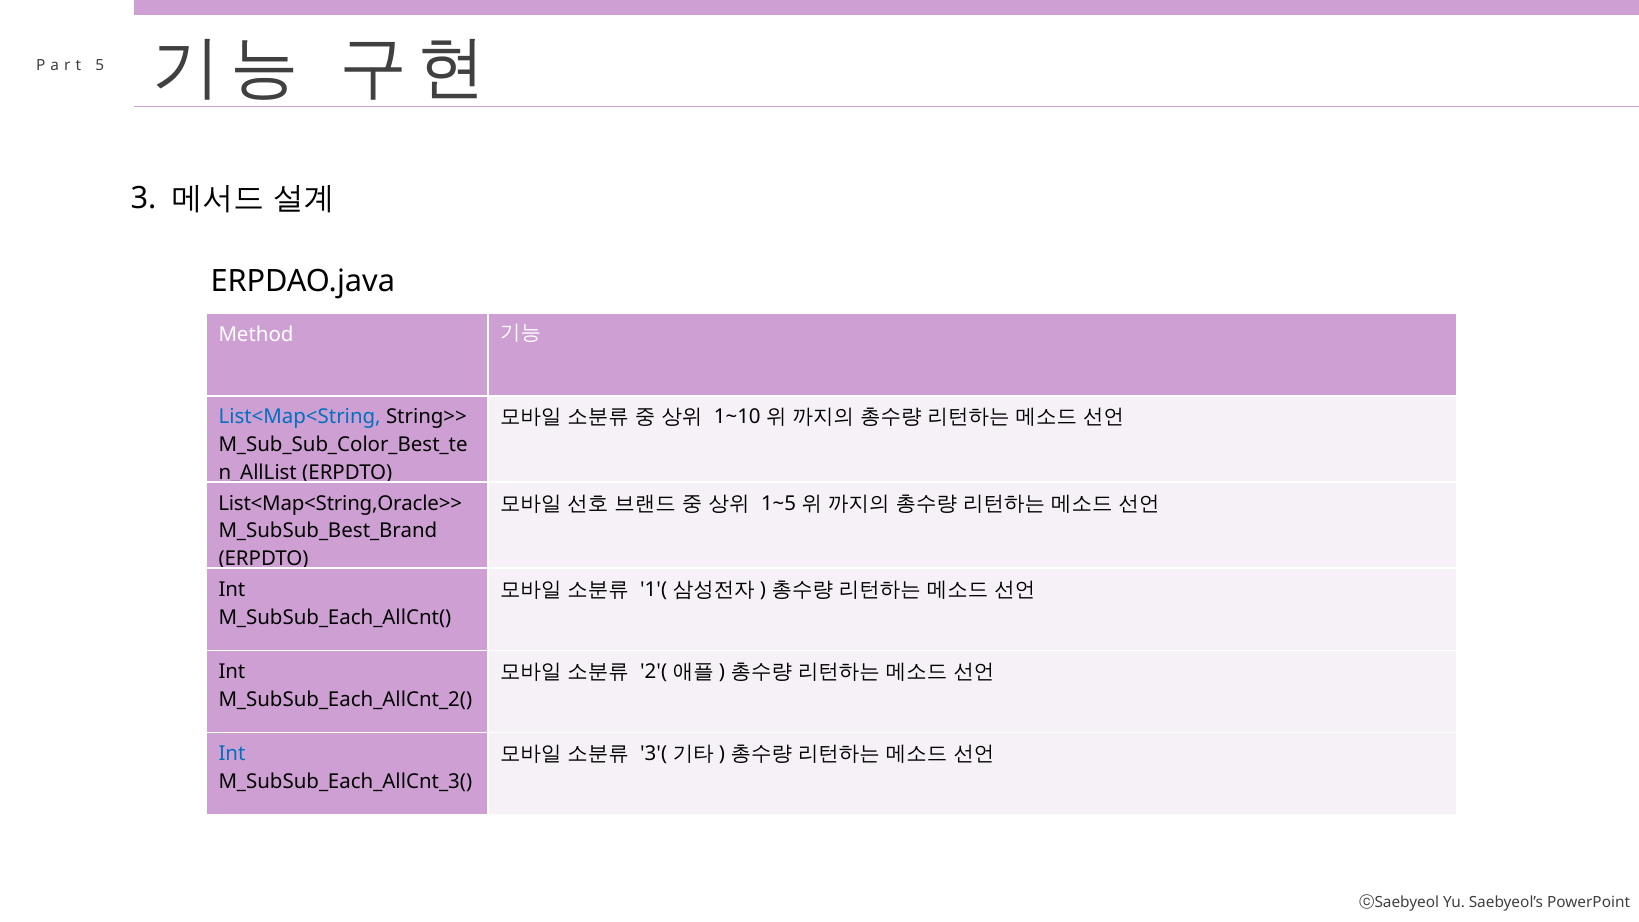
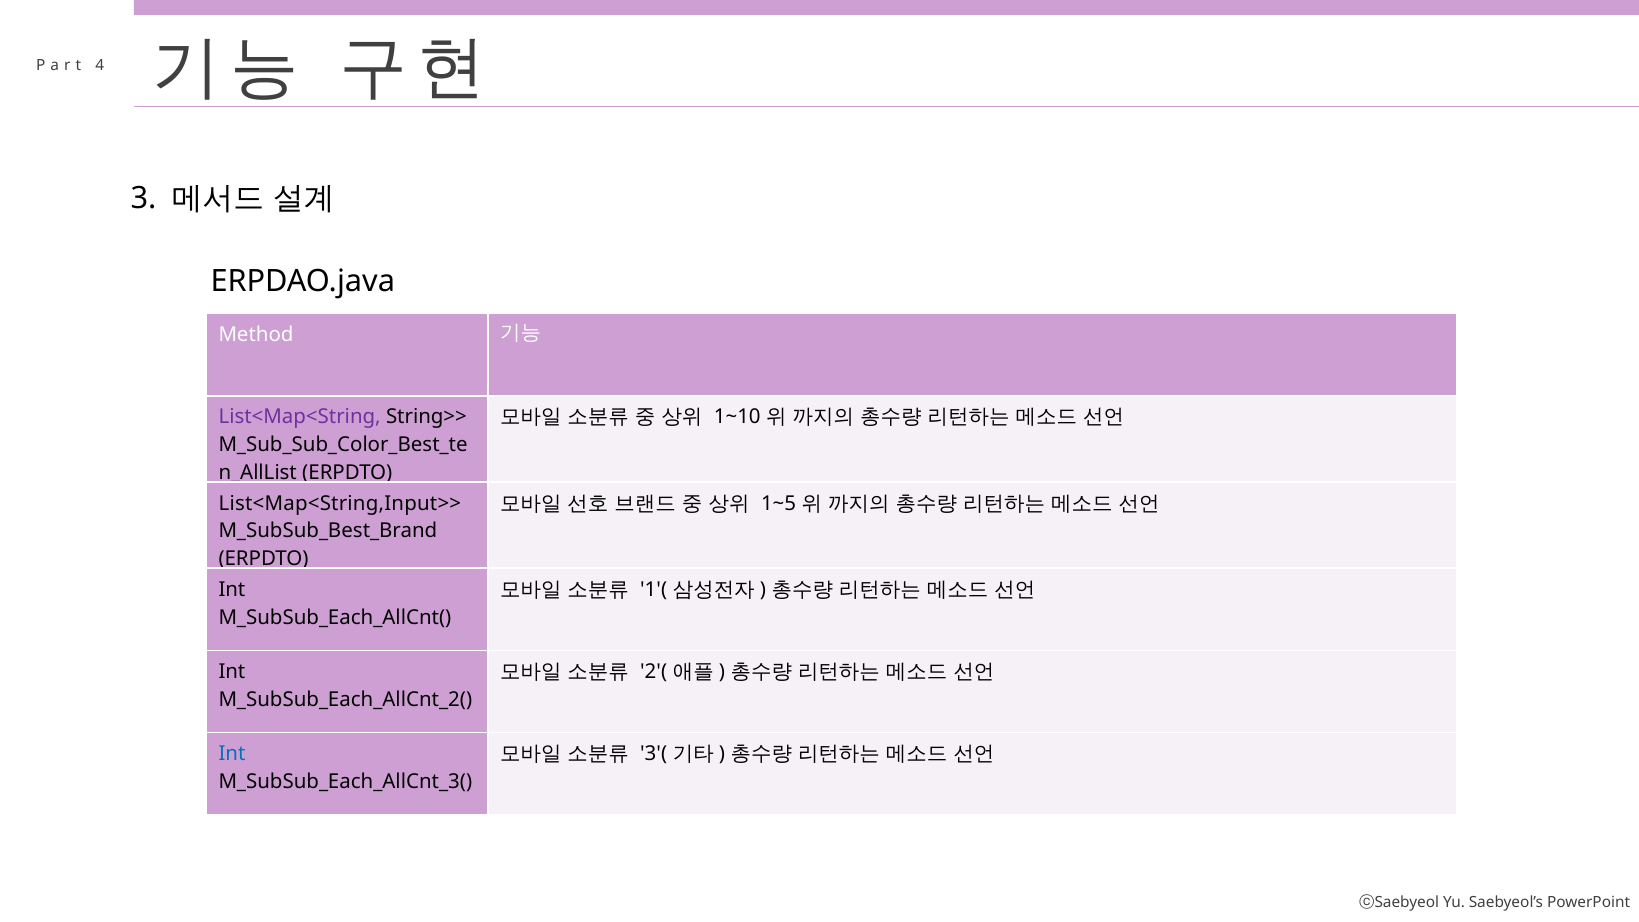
5: 5 -> 4
List<Map<String colour: blue -> purple
List<Map<String,Oracle>>: List<Map<String,Oracle>> -> List<Map<String,Input>>
